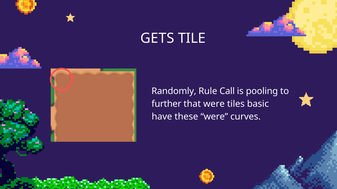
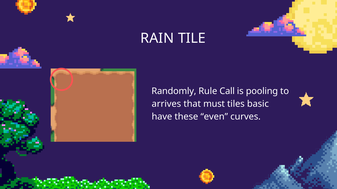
GETS: GETS -> RAIN
further: further -> arrives
that were: were -> must
these were: were -> even
